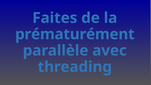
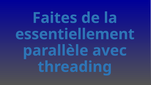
prématurément: prématurément -> essentiellement
